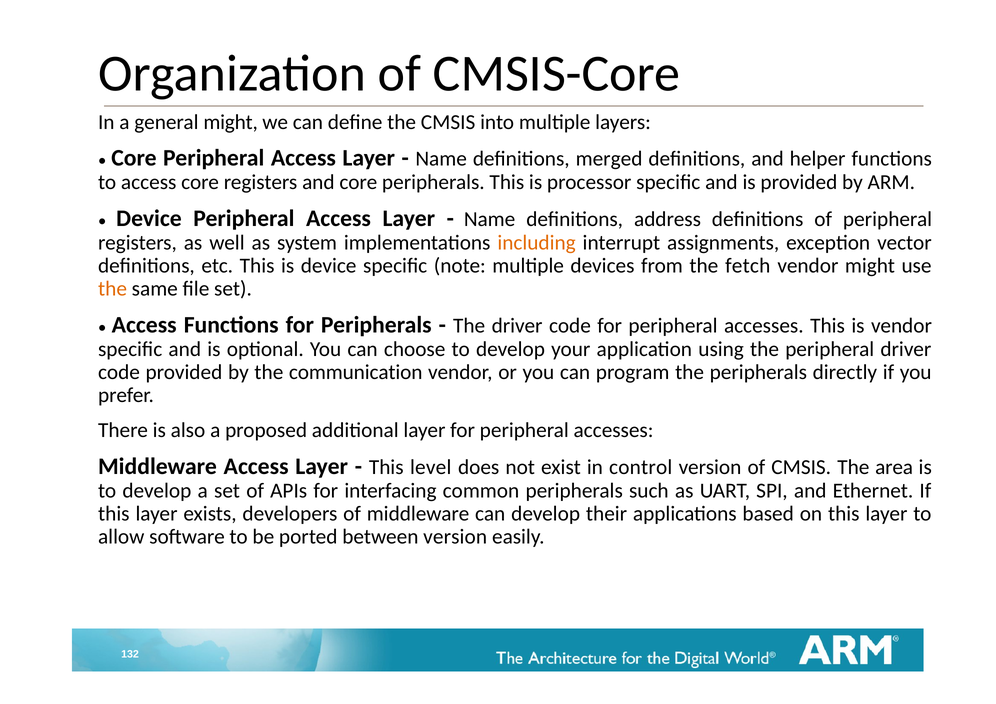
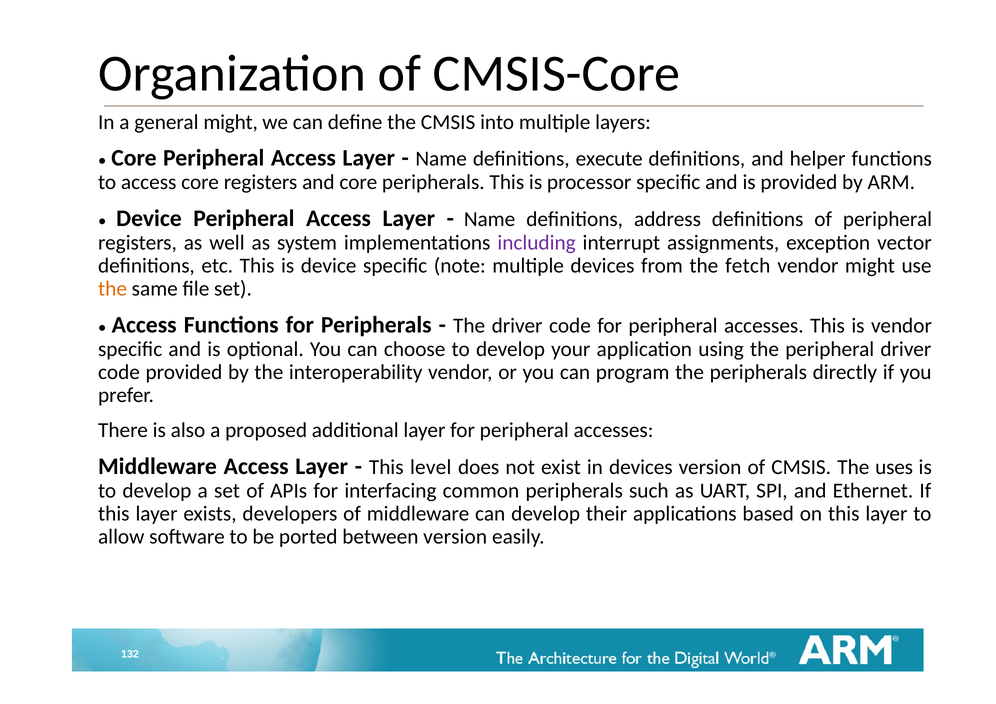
merged: merged -> execute
including colour: orange -> purple
communication: communication -> interoperability
in control: control -> devices
area: area -> uses
